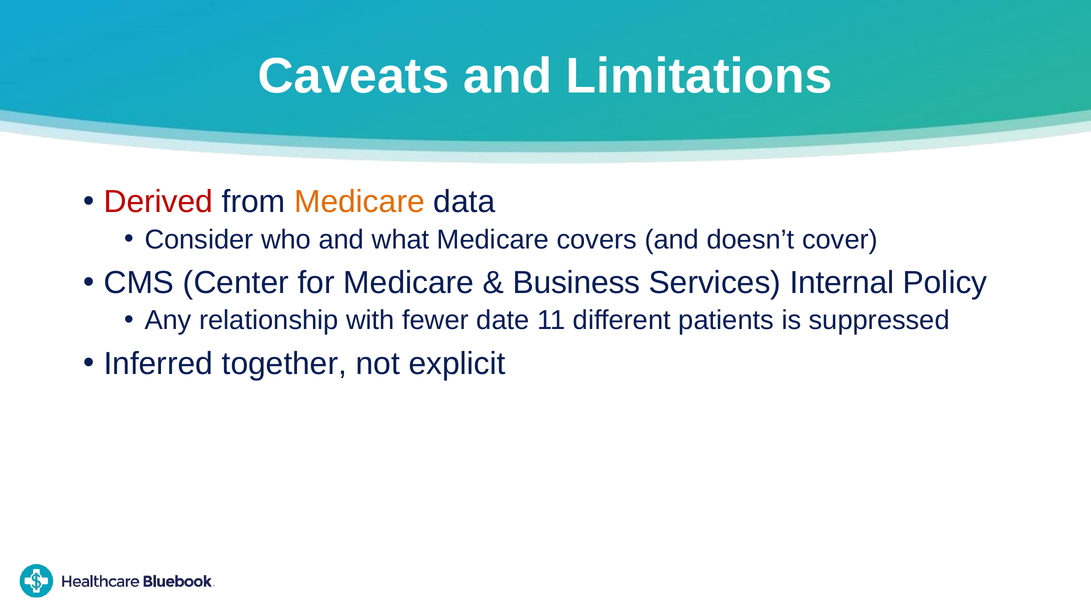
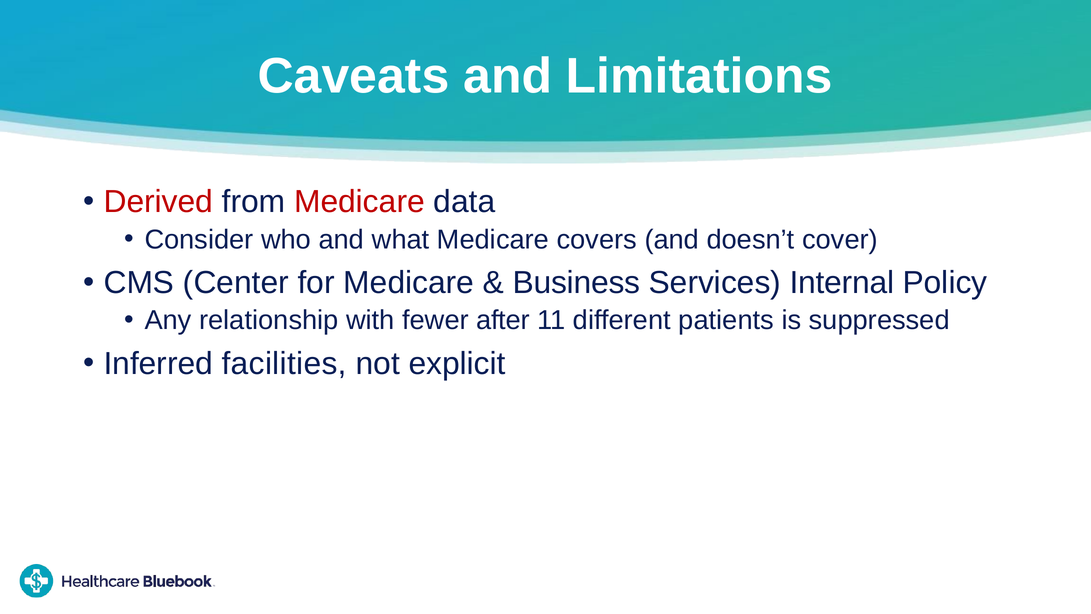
Medicare at (359, 202) colour: orange -> red
date: date -> after
together: together -> facilities
